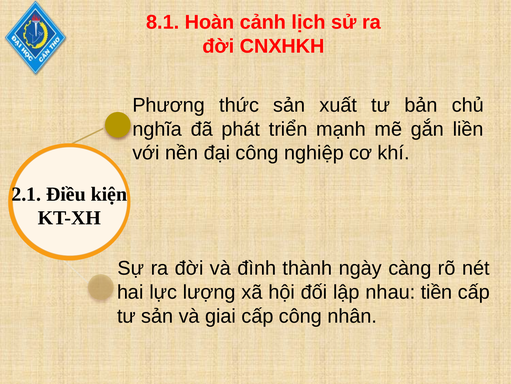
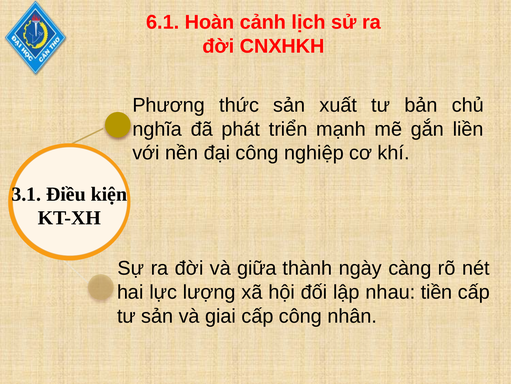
8.1: 8.1 -> 6.1
2.1: 2.1 -> 3.1
đình: đình -> giữa
